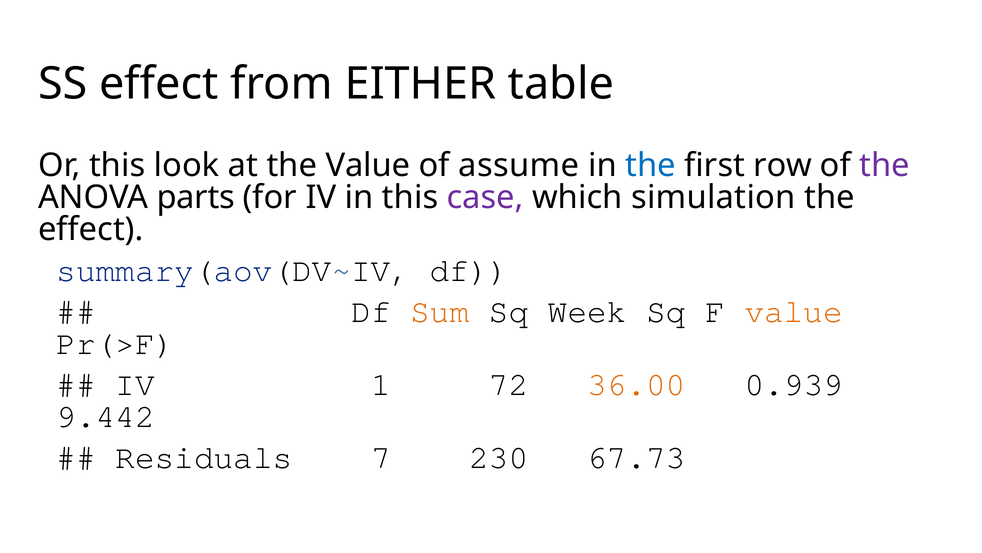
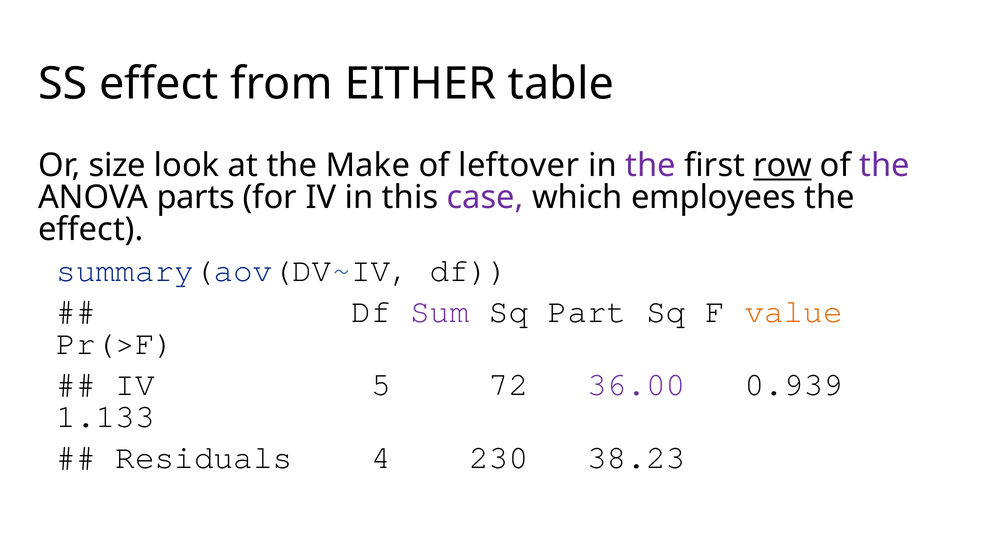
Or this: this -> size
the Value: Value -> Make
assume: assume -> leftover
the at (651, 165) colour: blue -> purple
row underline: none -> present
simulation: simulation -> employees
Sum colour: orange -> purple
Week: Week -> Part
1: 1 -> 5
36.00 colour: orange -> purple
9.442: 9.442 -> 1.133
7: 7 -> 4
67.73: 67.73 -> 38.23
